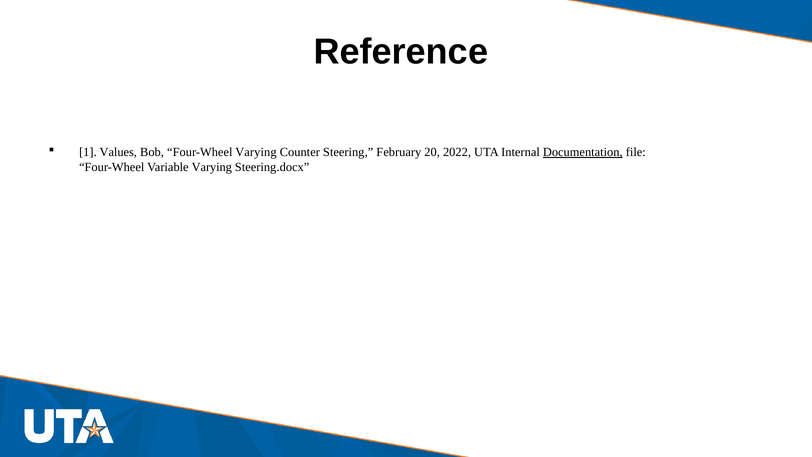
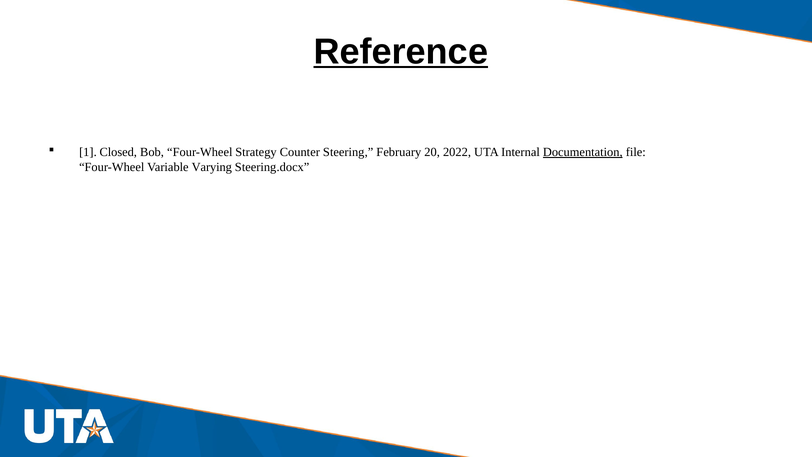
Reference underline: none -> present
Values: Values -> Closed
Four-Wheel Varying: Varying -> Strategy
